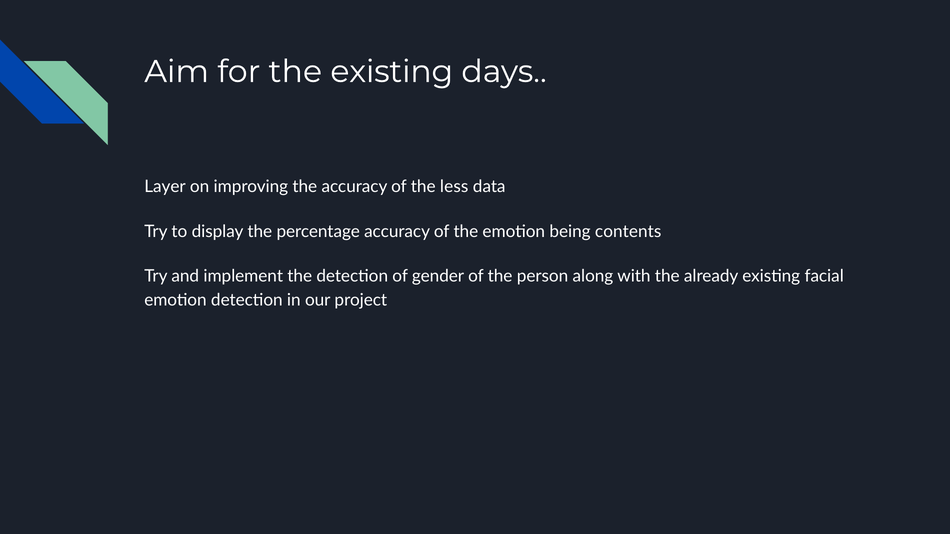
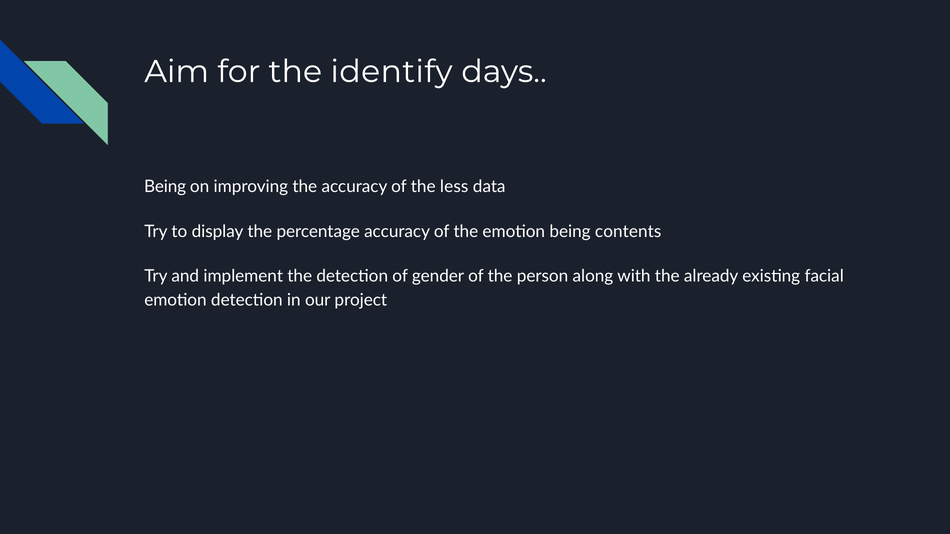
the existing: existing -> identify
Layer at (165, 187): Layer -> Being
